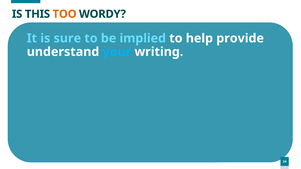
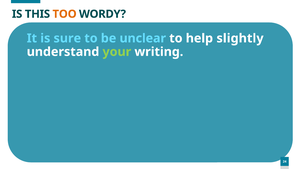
implied: implied -> unclear
provide: provide -> slightly
your colour: light blue -> light green
